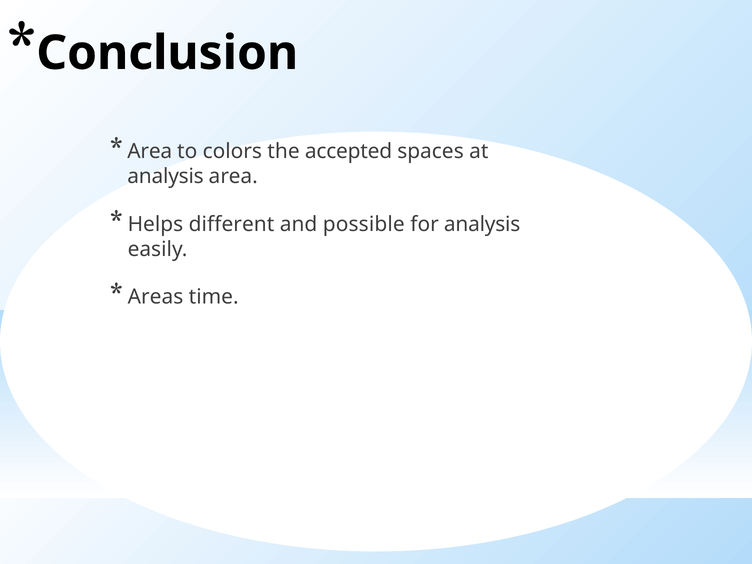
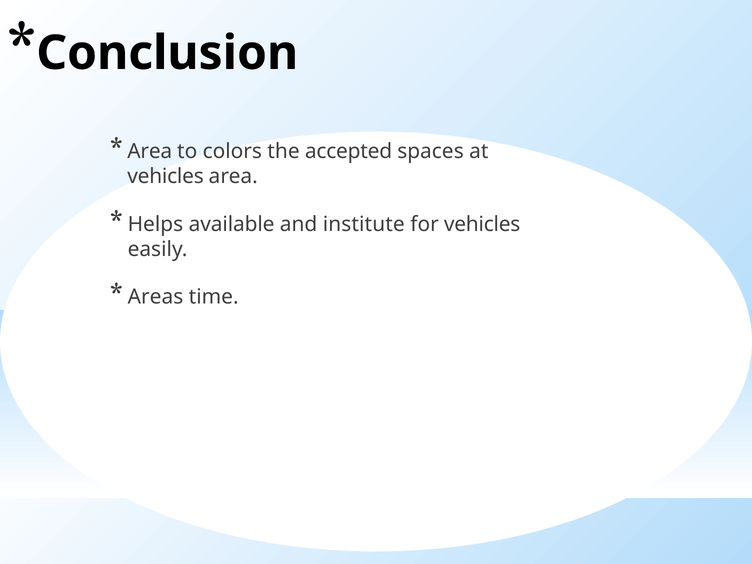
analysis at (166, 177): analysis -> vehicles
different: different -> available
possible: possible -> institute
for analysis: analysis -> vehicles
